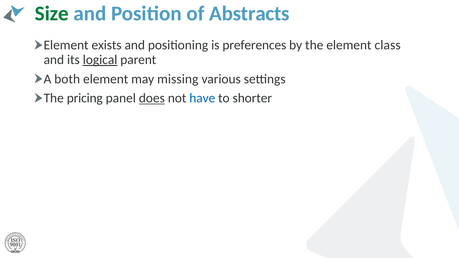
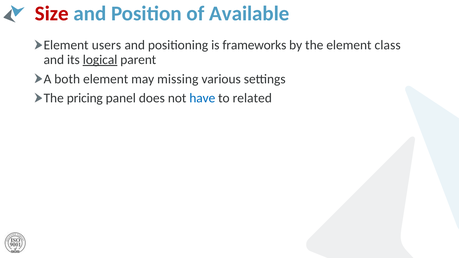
Size colour: green -> red
Abstracts: Abstracts -> Available
exists: exists -> users
preferences: preferences -> frameworks
does underline: present -> none
shorter: shorter -> related
